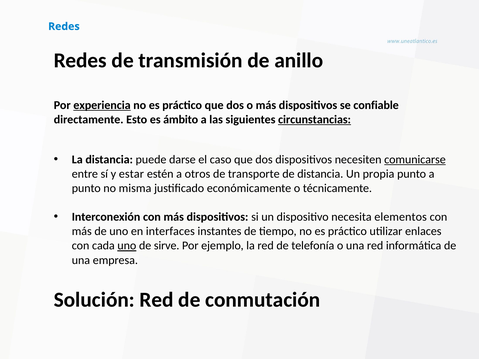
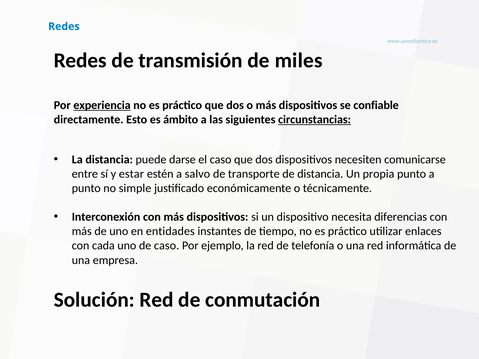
anillo: anillo -> miles
comunicarse underline: present -> none
otros: otros -> salvo
misma: misma -> simple
elementos: elementos -> diferencias
interfaces: interfaces -> entidades
uno at (127, 246) underline: present -> none
de sirve: sirve -> caso
